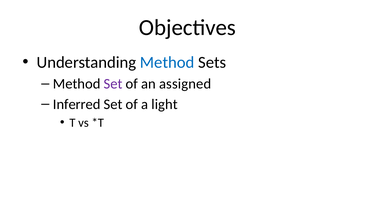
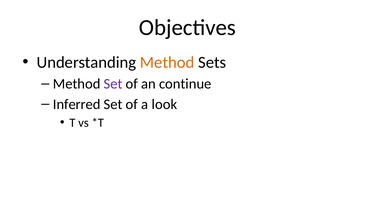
Method at (167, 62) colour: blue -> orange
assigned: assigned -> continue
light: light -> look
